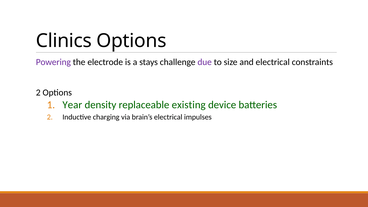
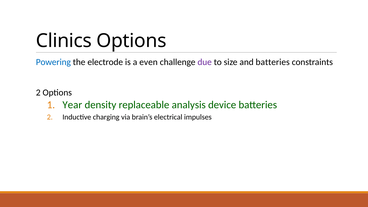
Powering colour: purple -> blue
stays: stays -> even
and electrical: electrical -> batteries
existing: existing -> analysis
